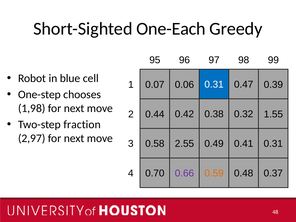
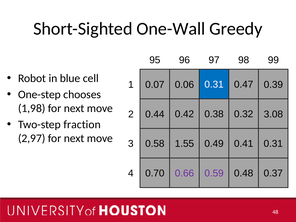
One-Each: One-Each -> One-Wall
1.55: 1.55 -> 3.08
2.55: 2.55 -> 1.55
0.59 colour: orange -> purple
